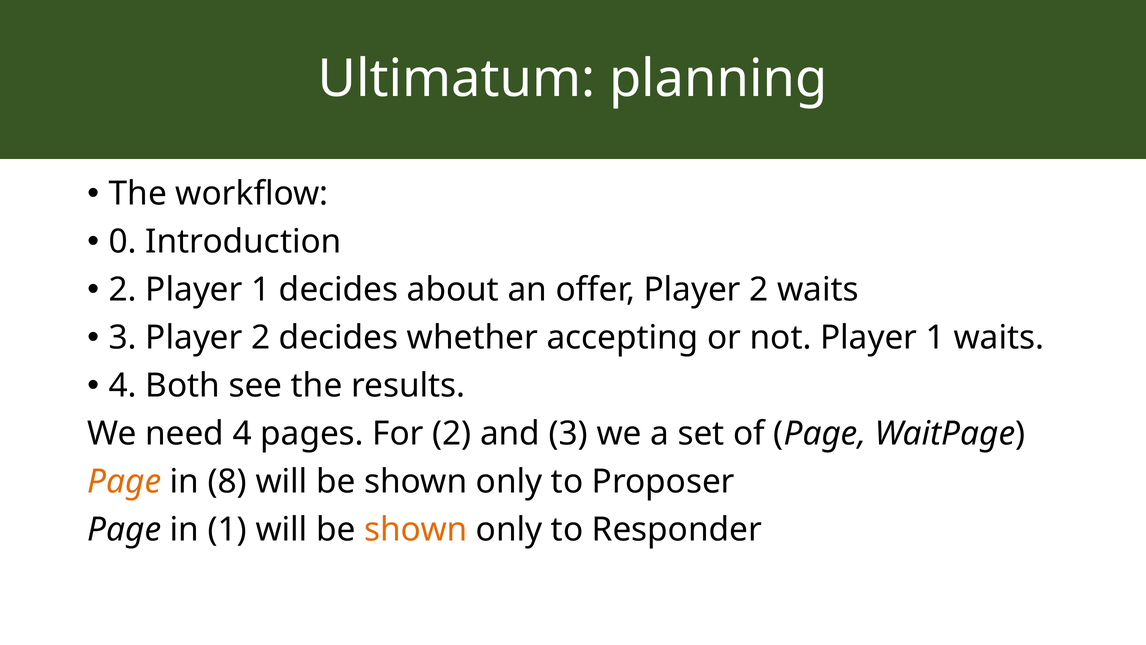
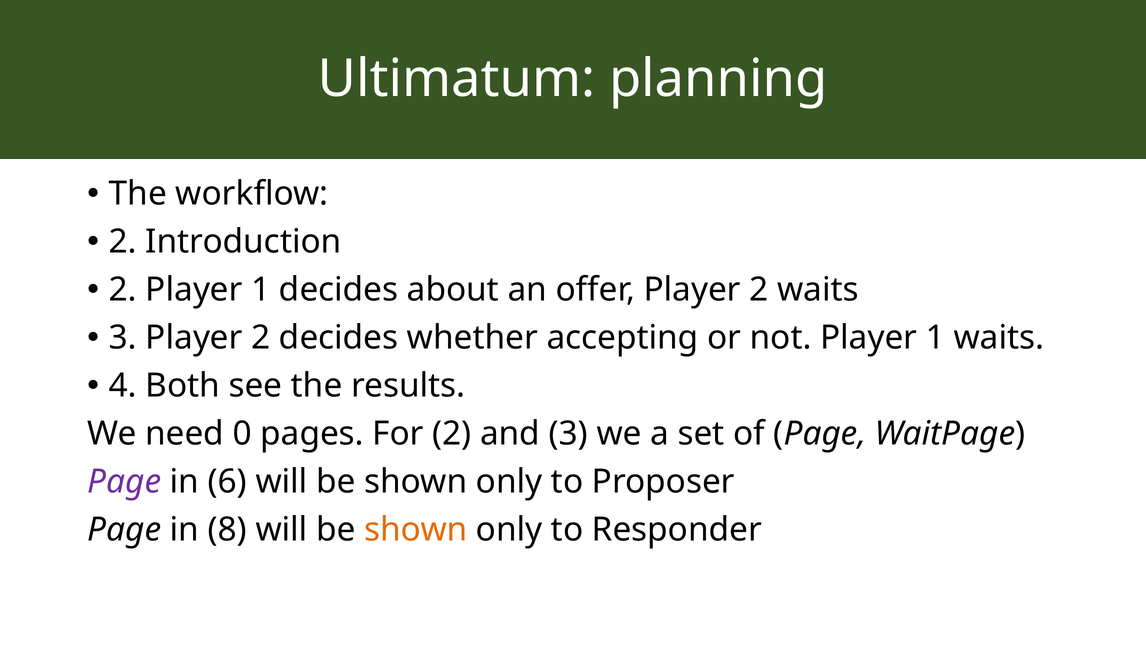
0 at (123, 242): 0 -> 2
need 4: 4 -> 0
Page at (124, 482) colour: orange -> purple
8: 8 -> 6
in 1: 1 -> 8
